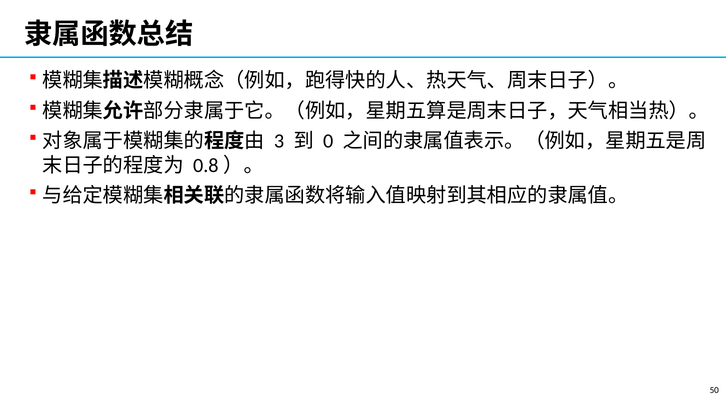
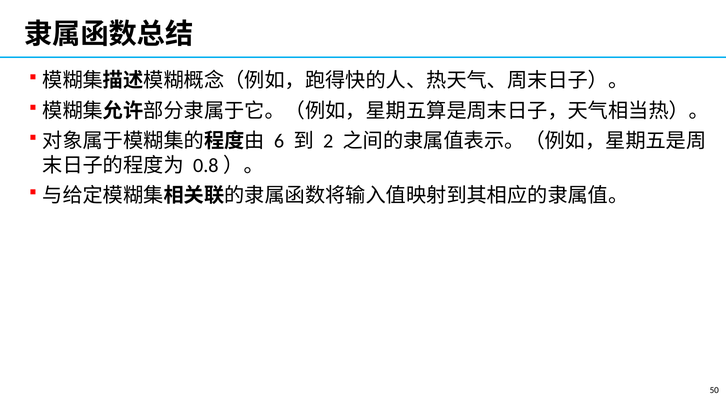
3: 3 -> 6
0: 0 -> 2
